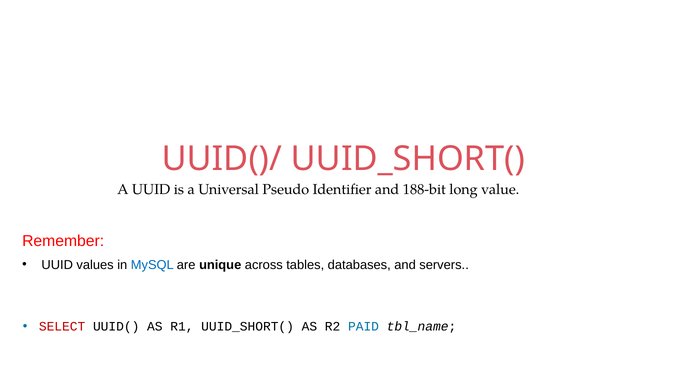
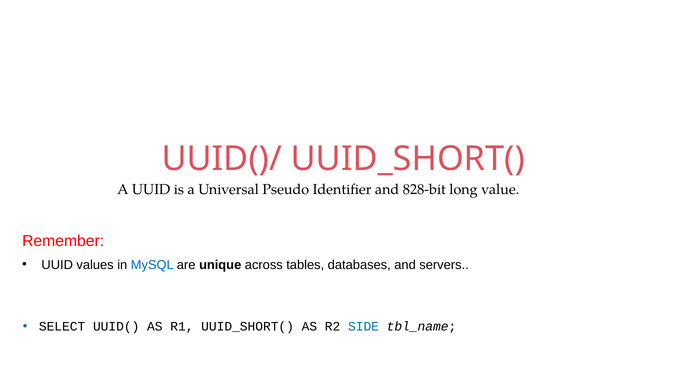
188-bit: 188-bit -> 828-bit
SELECT colour: red -> black
PAID: PAID -> SIDE
